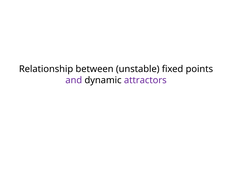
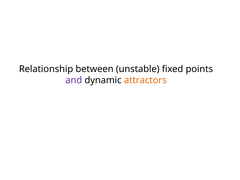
attractors colour: purple -> orange
